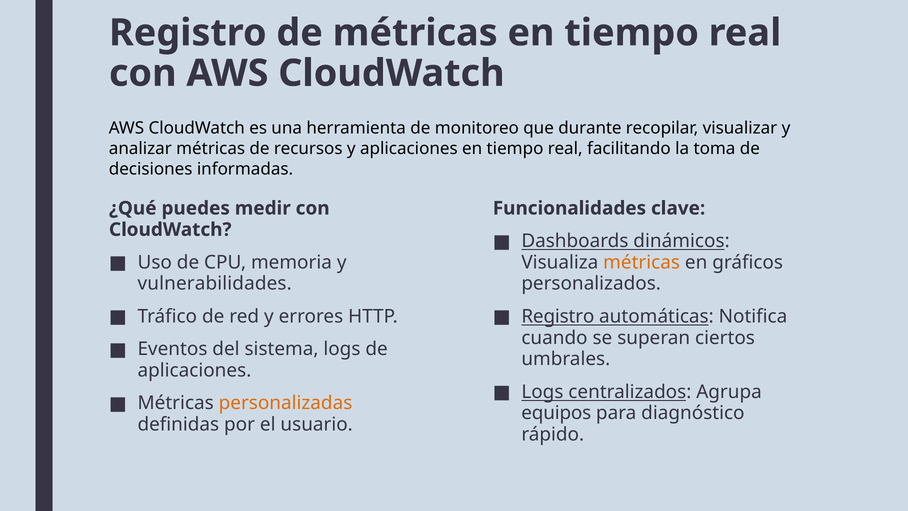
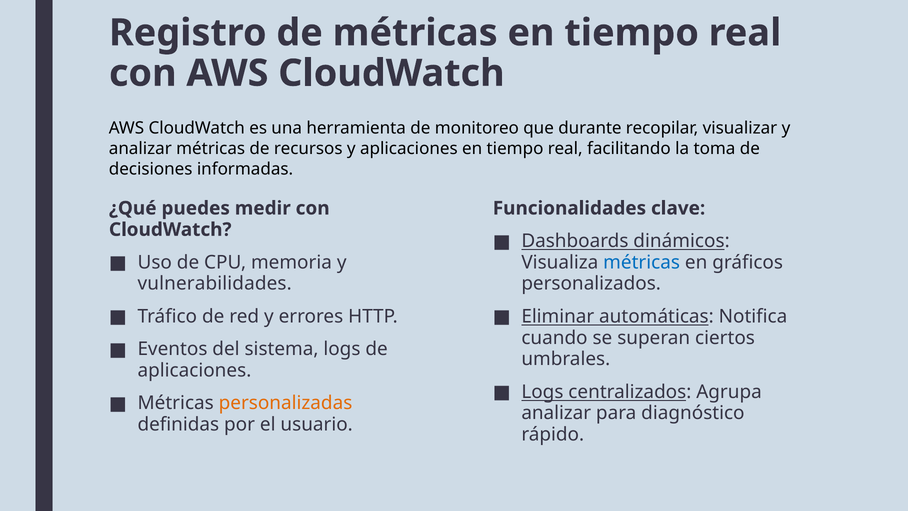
métricas at (642, 262) colour: orange -> blue
Registro at (558, 316): Registro -> Eliminar
equipos at (556, 413): equipos -> analizar
